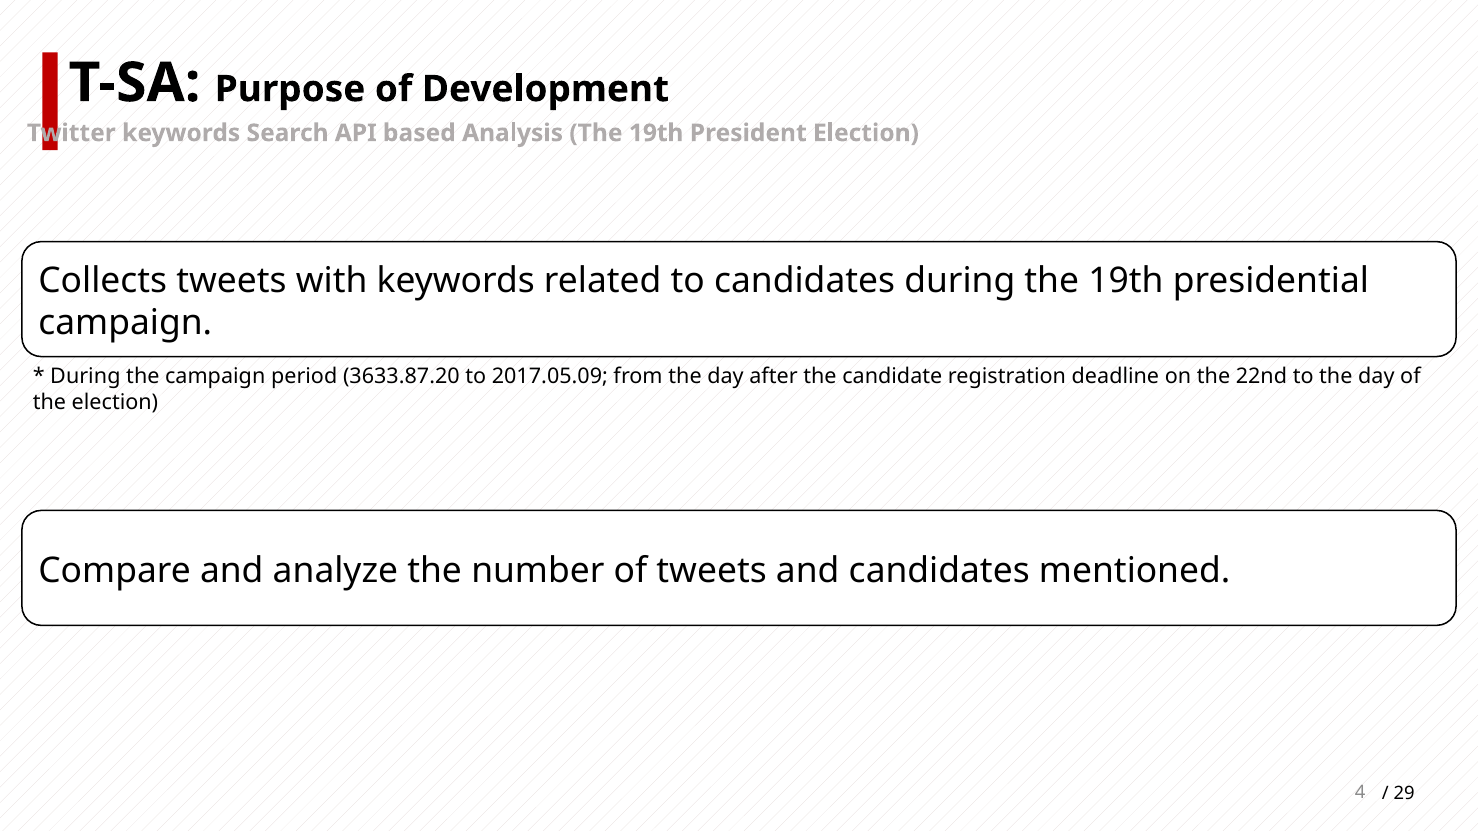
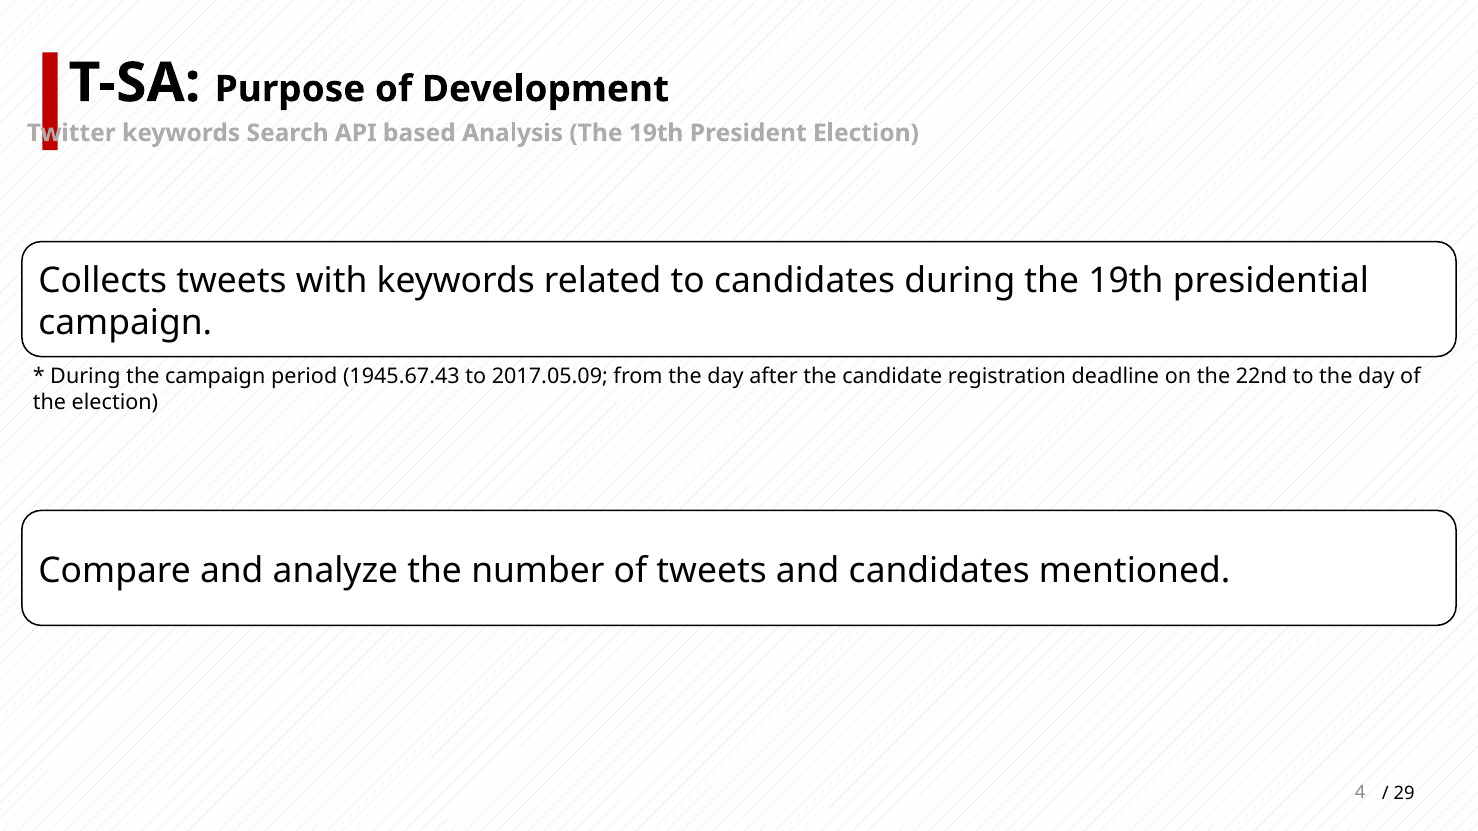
3633.87.20: 3633.87.20 -> 1945.67.43
